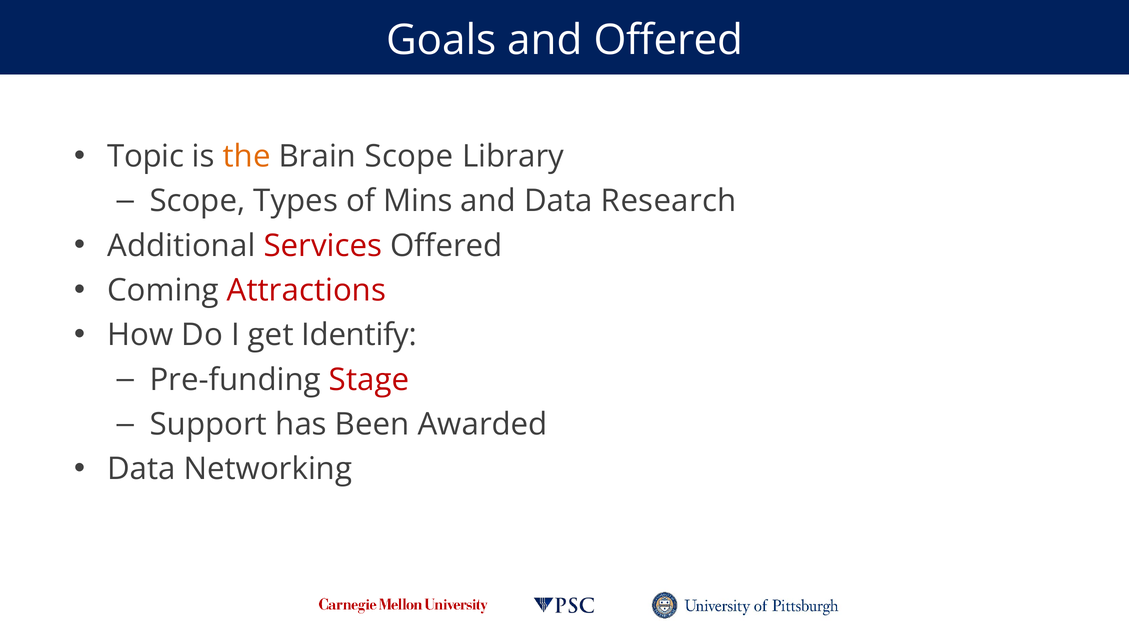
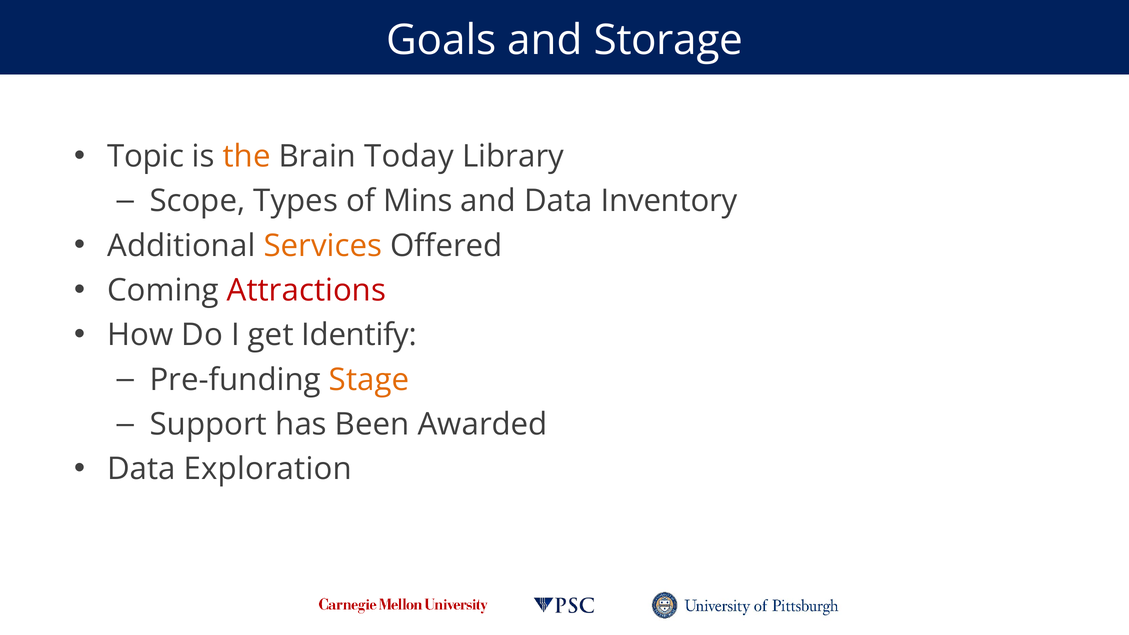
and Offered: Offered -> Storage
Brain Scope: Scope -> Today
Research: Research -> Inventory
Services colour: red -> orange
Stage colour: red -> orange
Networking: Networking -> Exploration
